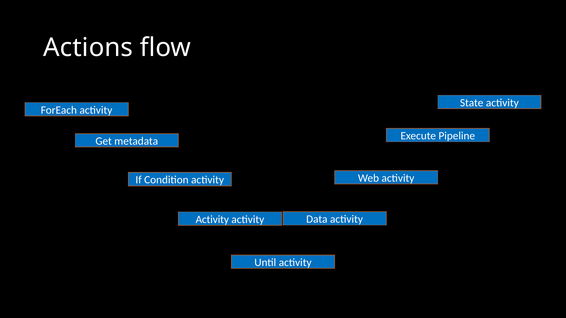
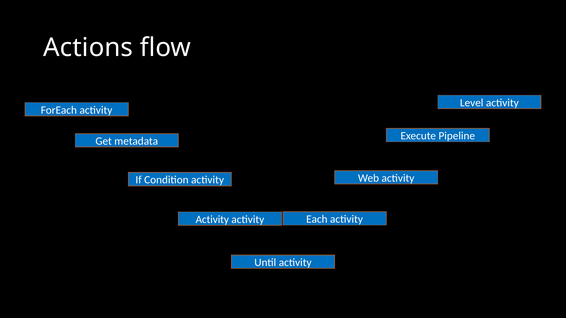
State: State -> Level
Data: Data -> Each
